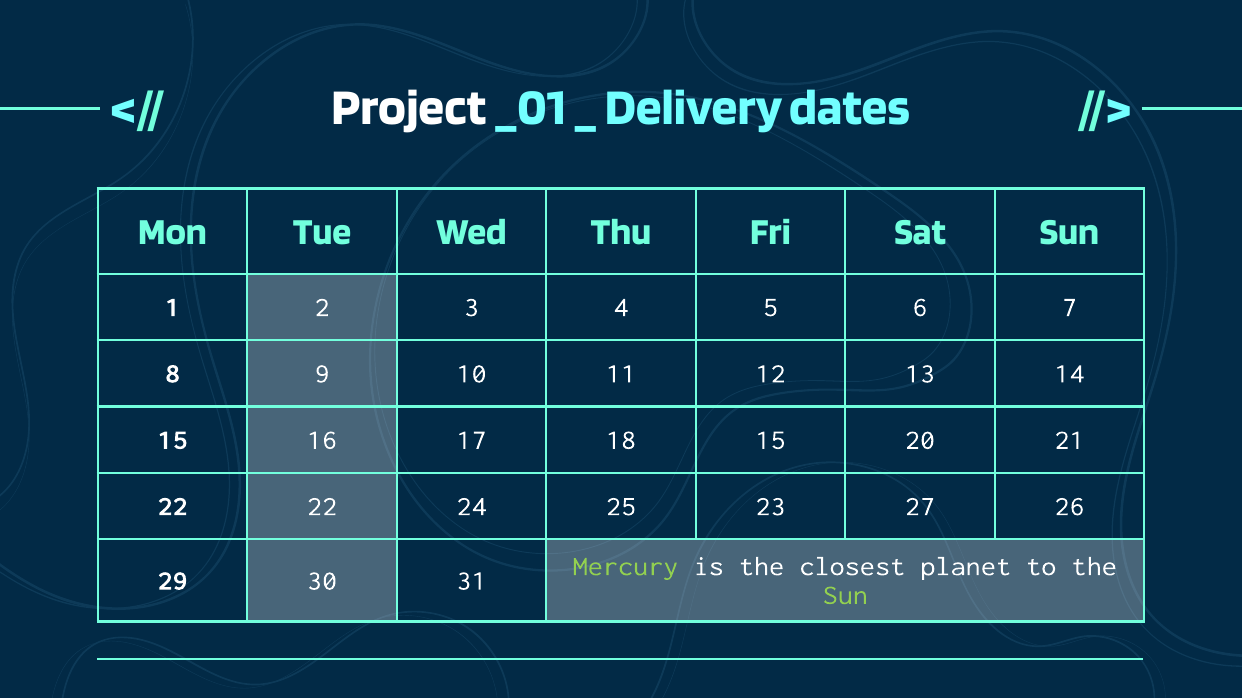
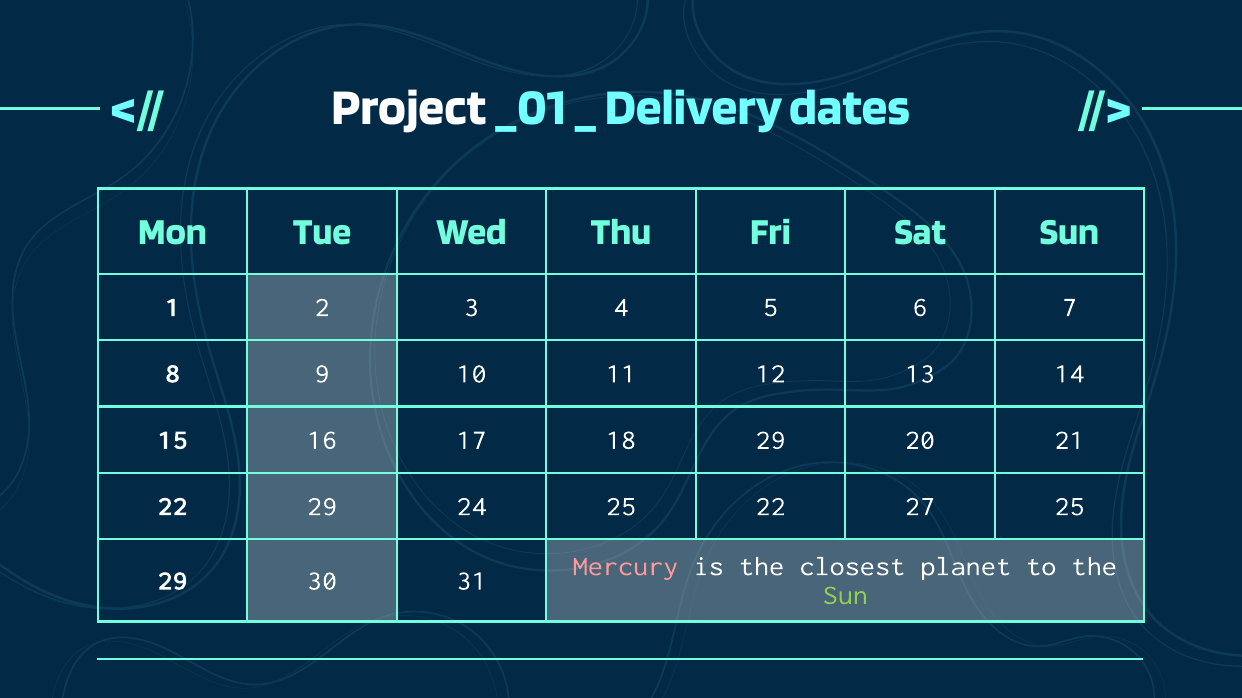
18 15: 15 -> 29
22 22: 22 -> 29
25 23: 23 -> 22
27 26: 26 -> 25
Mercury colour: light green -> pink
